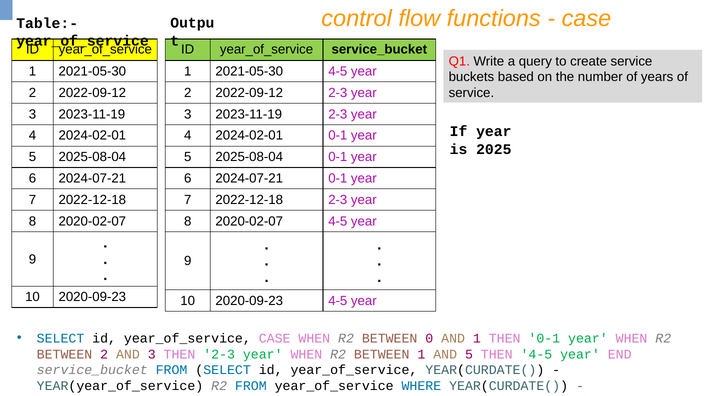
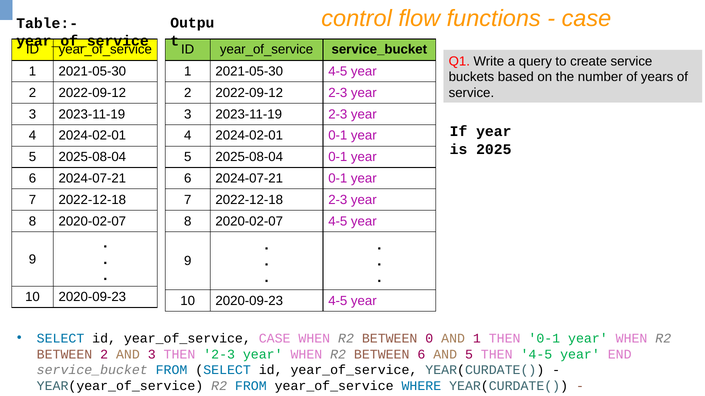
BETWEEN 1: 1 -> 6
